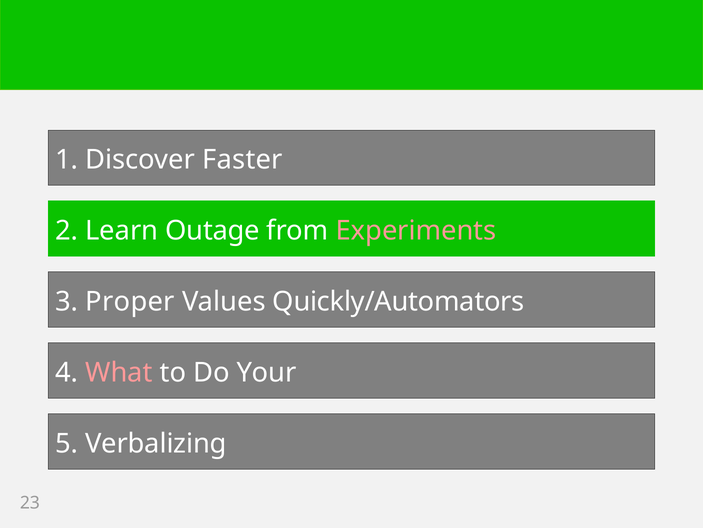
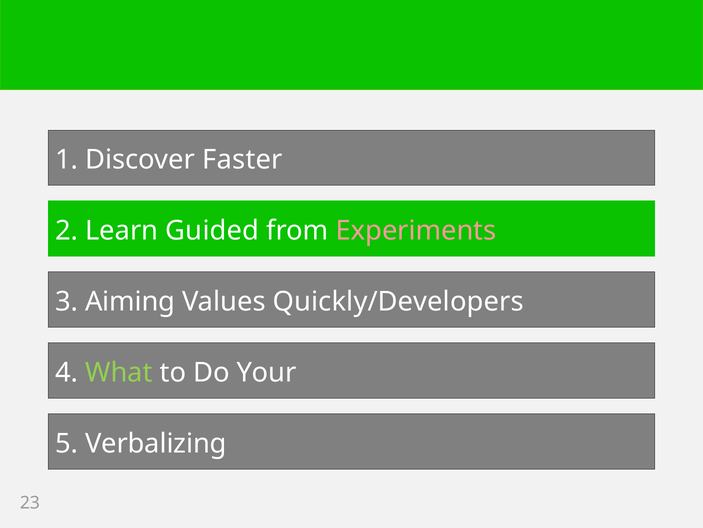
Outage: Outage -> Guided
Proper: Proper -> Aiming
Quickly/Automators: Quickly/Automators -> Quickly/Developers
What colour: pink -> light green
